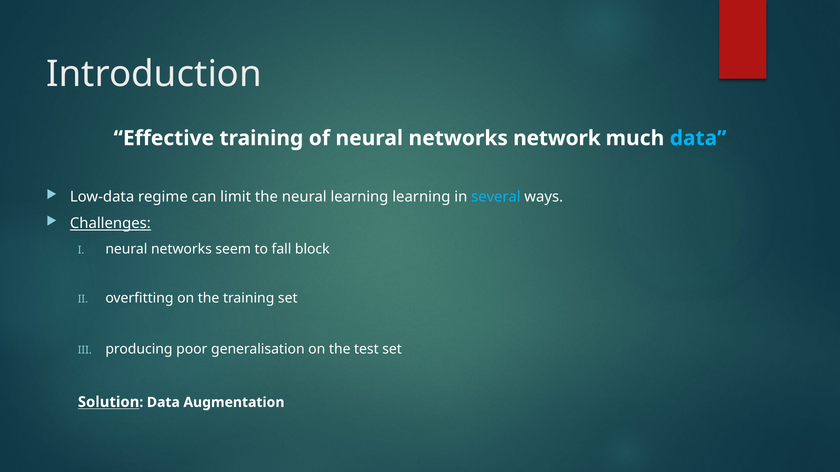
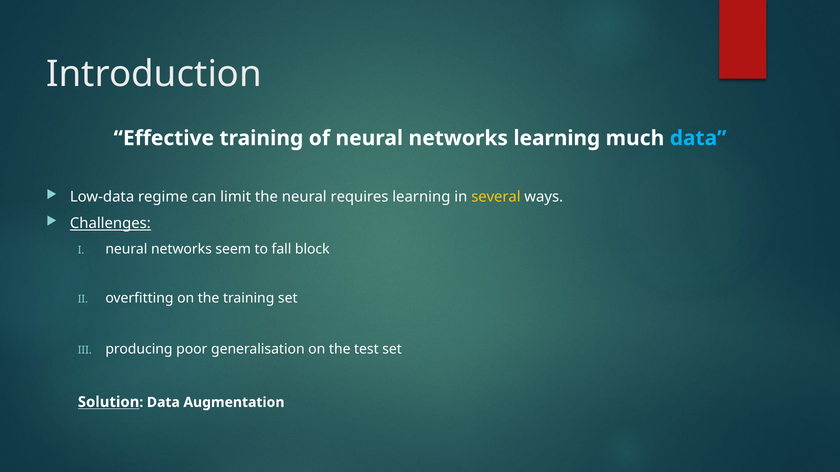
networks network: network -> learning
neural learning: learning -> requires
several colour: light blue -> yellow
